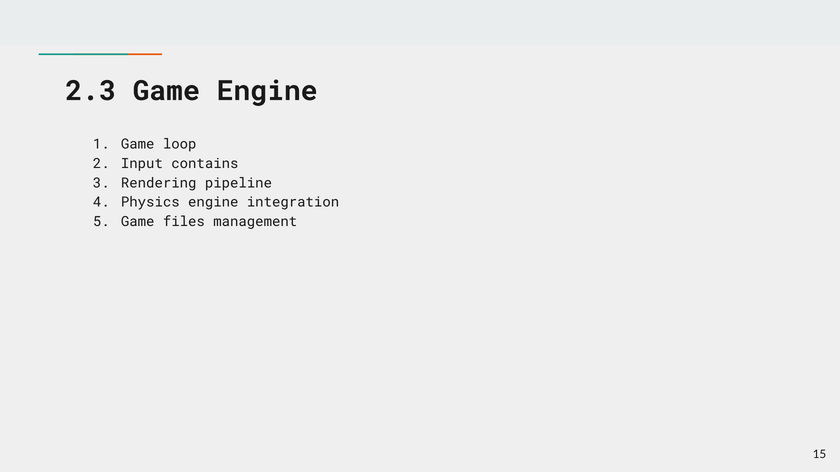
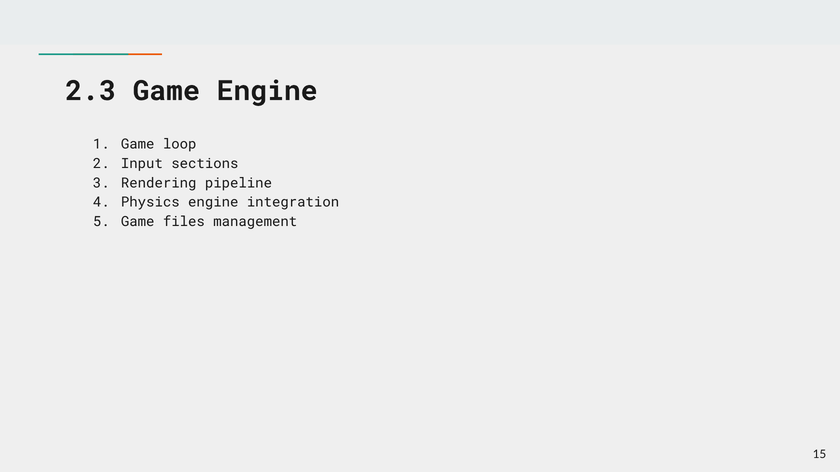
contains: contains -> sections
